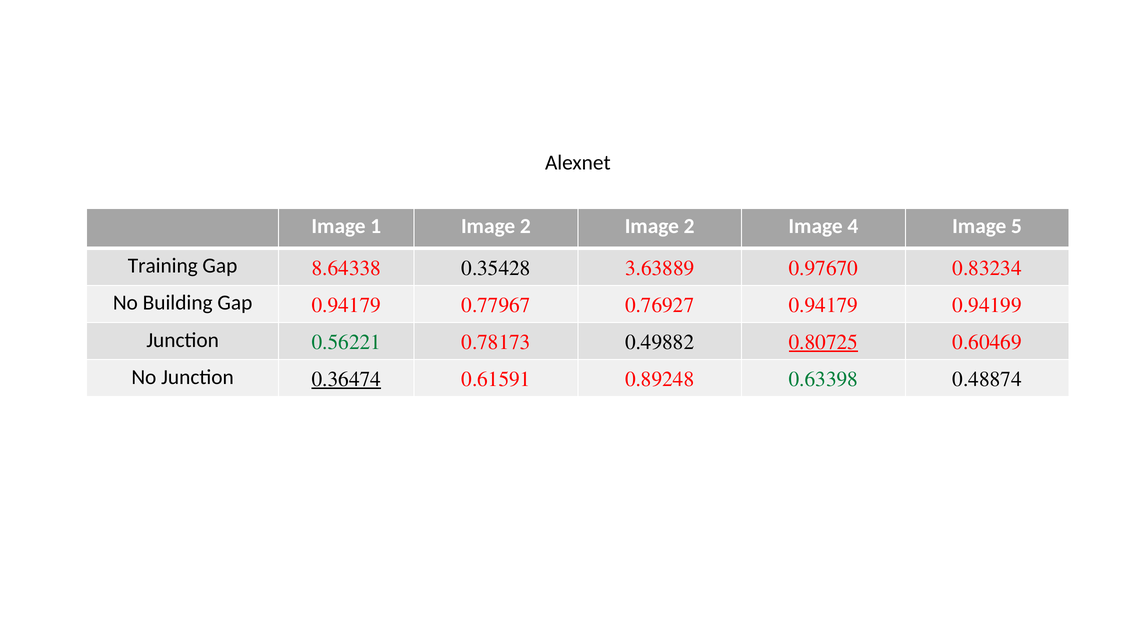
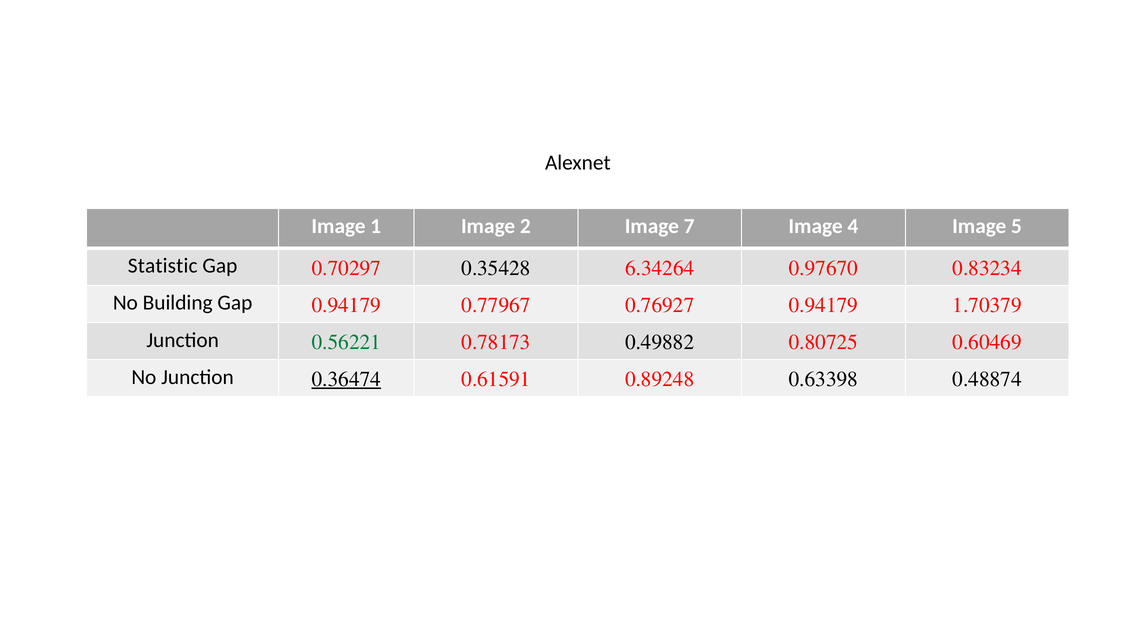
2 Image 2: 2 -> 7
Training: Training -> Statistic
8.64338: 8.64338 -> 0.70297
3.63889: 3.63889 -> 6.34264
0.94199: 0.94199 -> 1.70379
0.80725 underline: present -> none
0.63398 colour: green -> black
